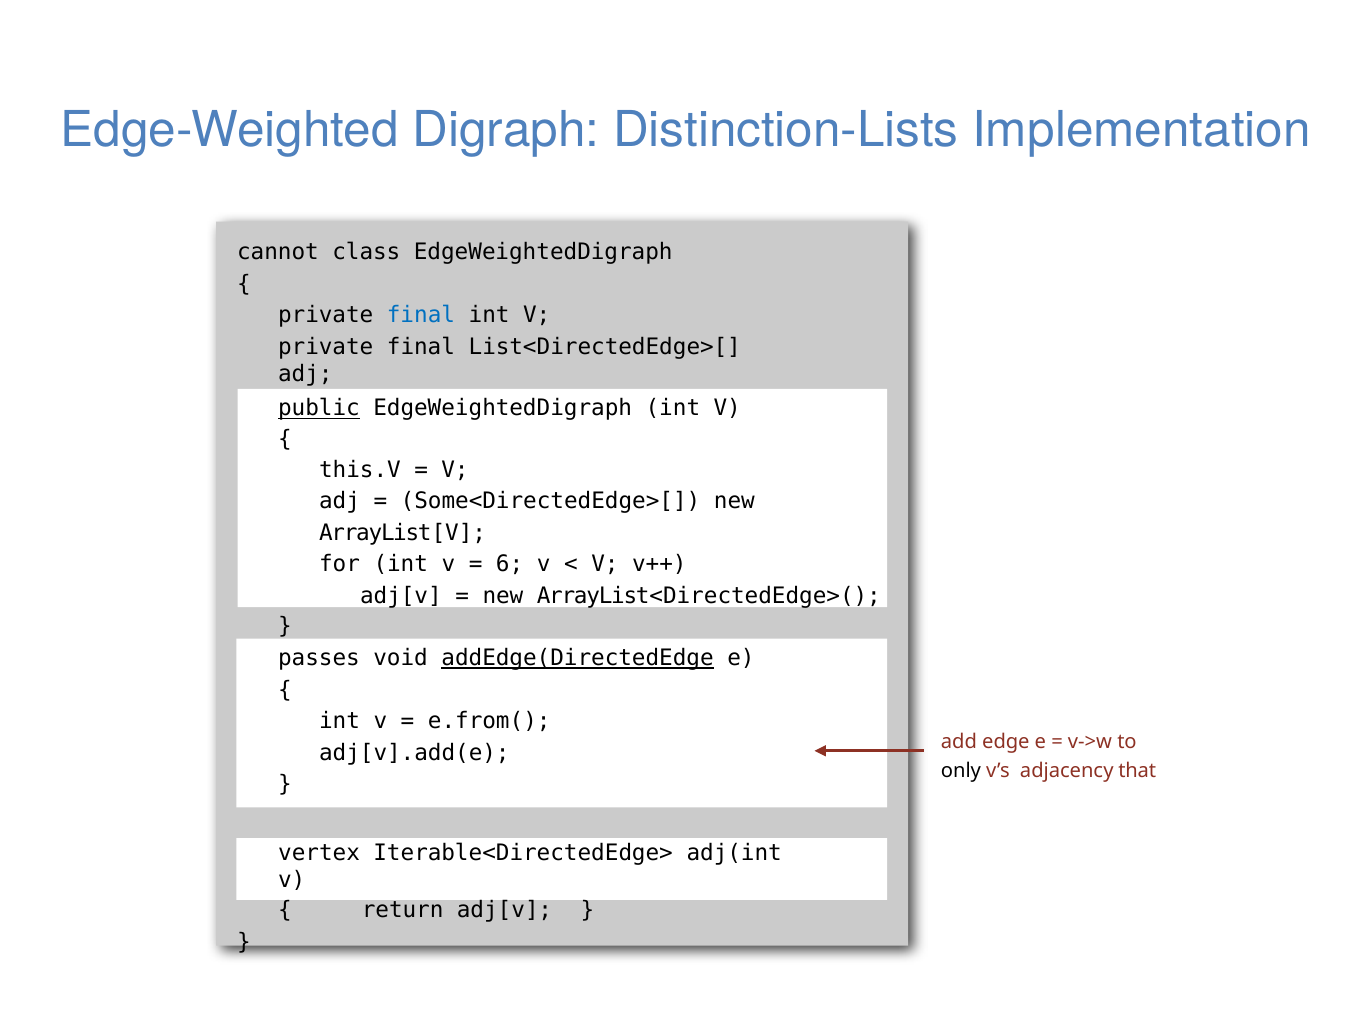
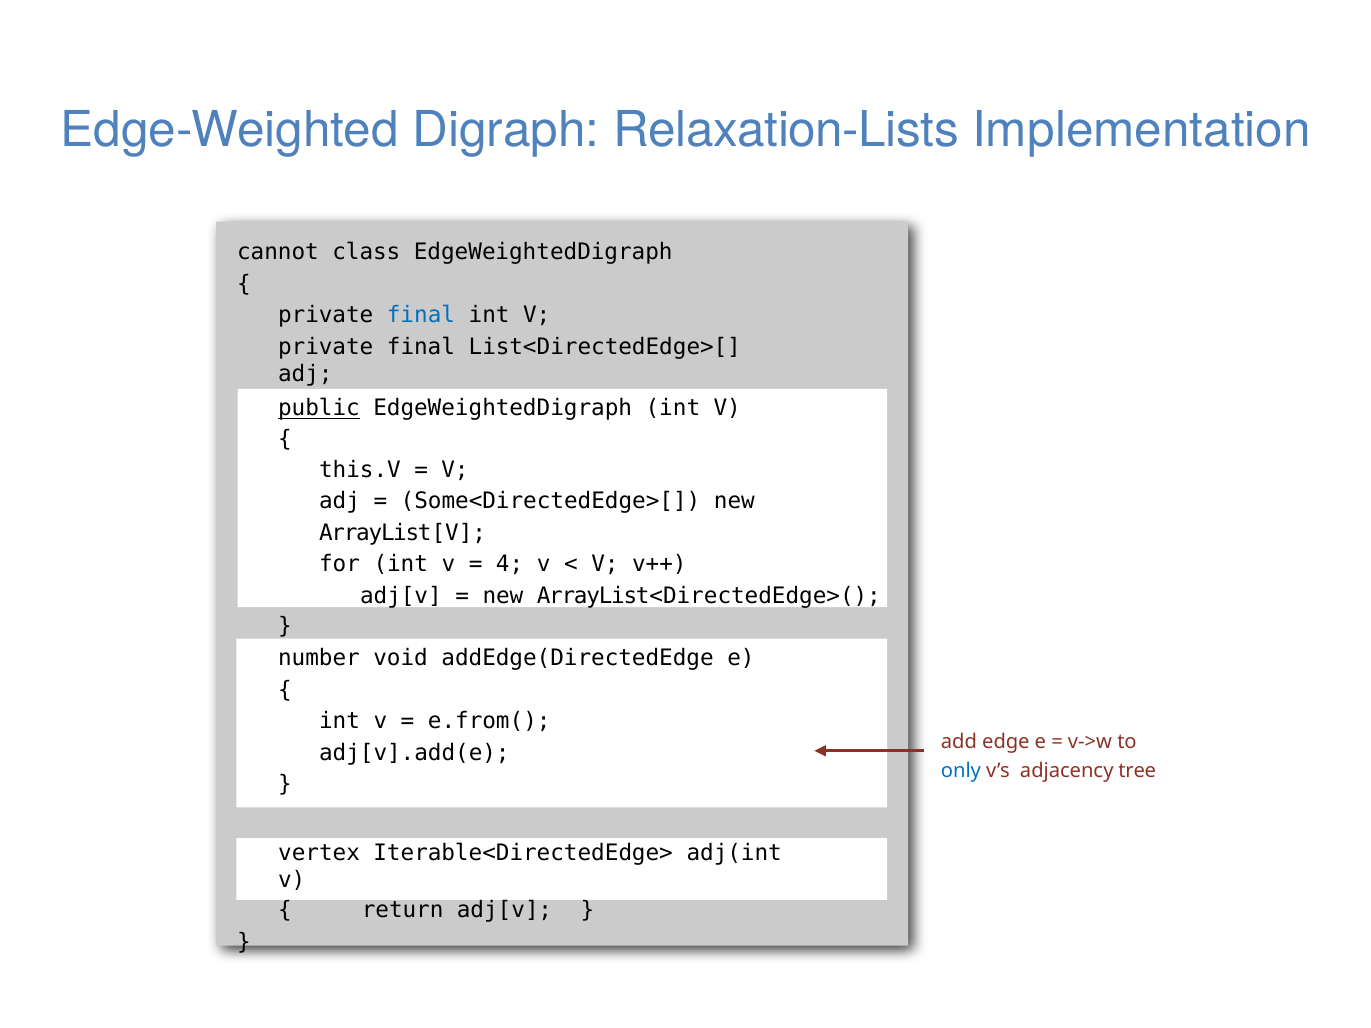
Distinction-Lists: Distinction-Lists -> Relaxation-Lists
6: 6 -> 4
passes: passes -> number
addEdge(DirectedEdge underline: present -> none
only colour: black -> blue
that: that -> tree
